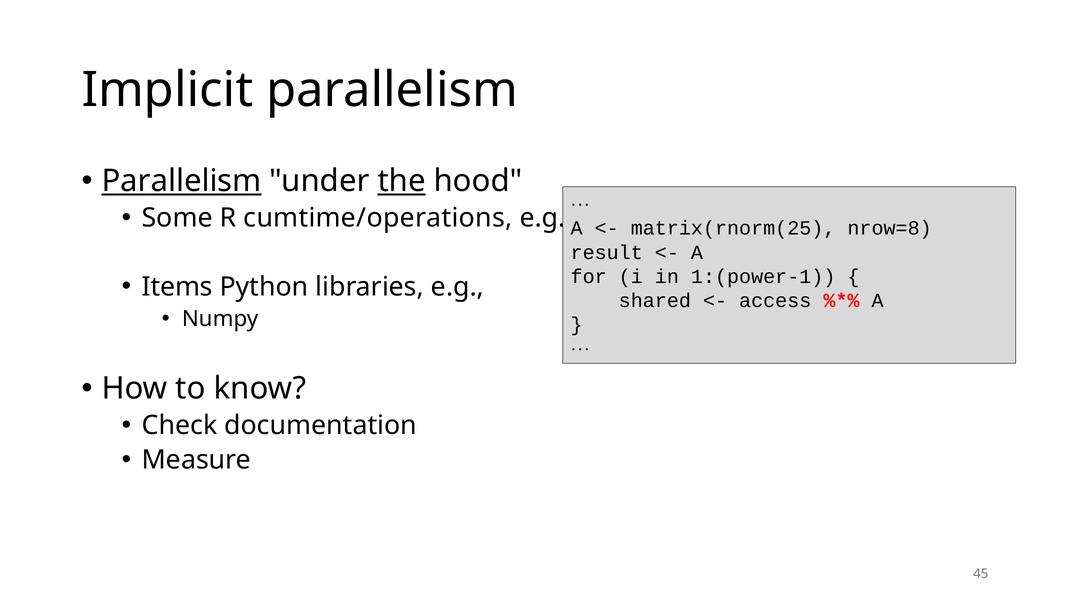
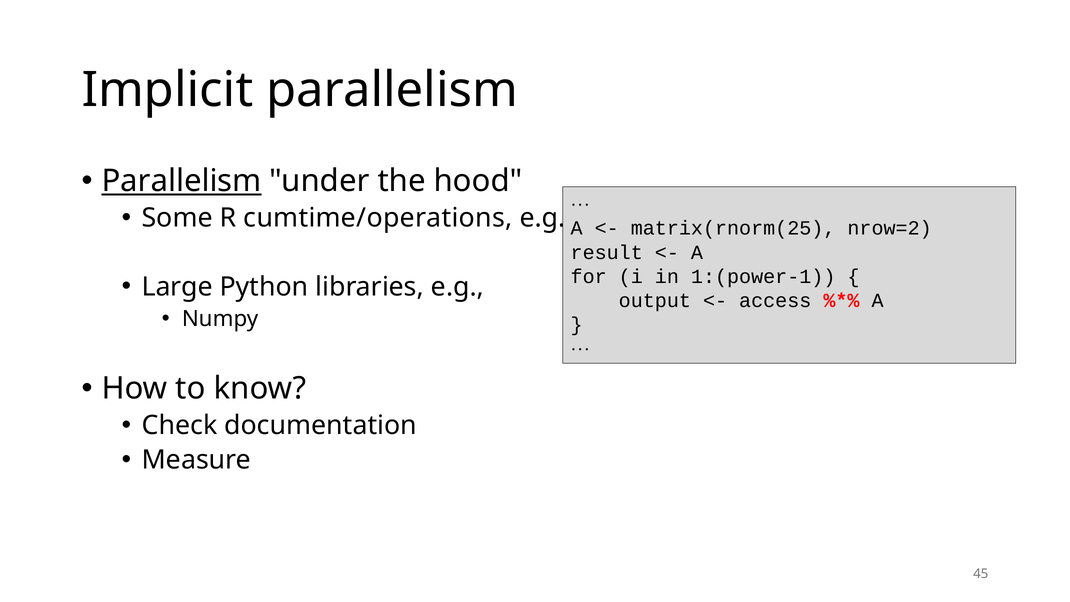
the underline: present -> none
nrow=8: nrow=8 -> nrow=2
Items: Items -> Large
shared: shared -> output
